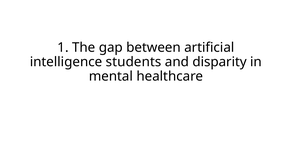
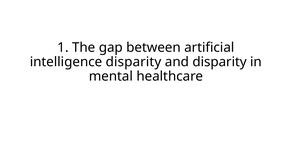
intelligence students: students -> disparity
